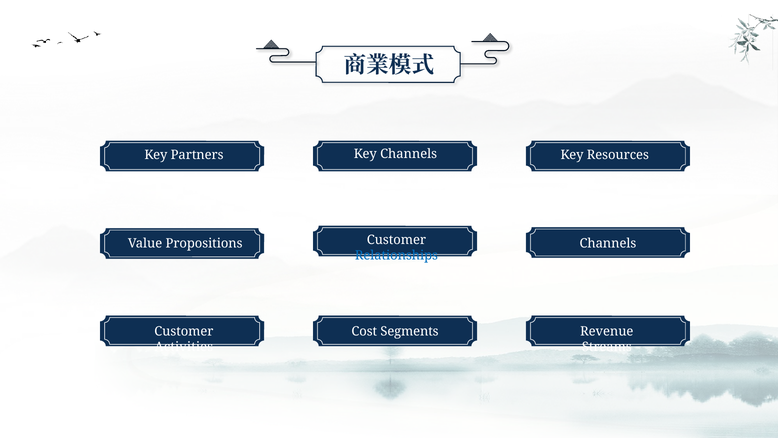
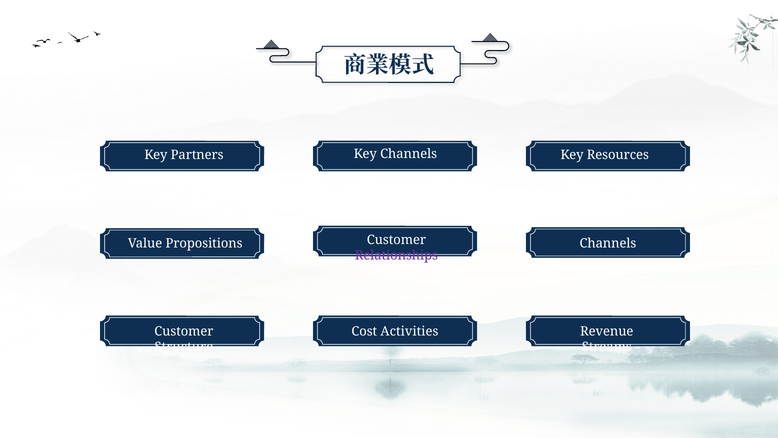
Relationships colour: blue -> purple
Segments: Segments -> Activities
Activities: Activities -> Structure
